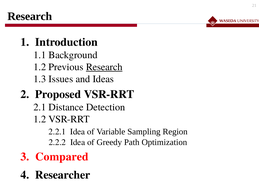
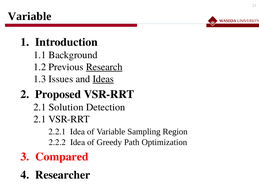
Research at (30, 16): Research -> Variable
Ideas underline: none -> present
Distance: Distance -> Solution
1.2 at (40, 119): 1.2 -> 2.1
